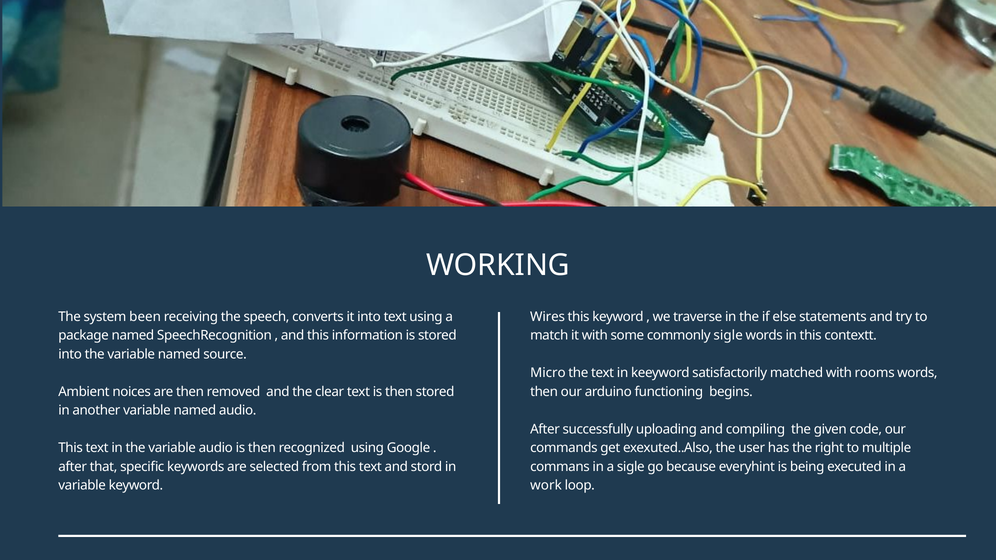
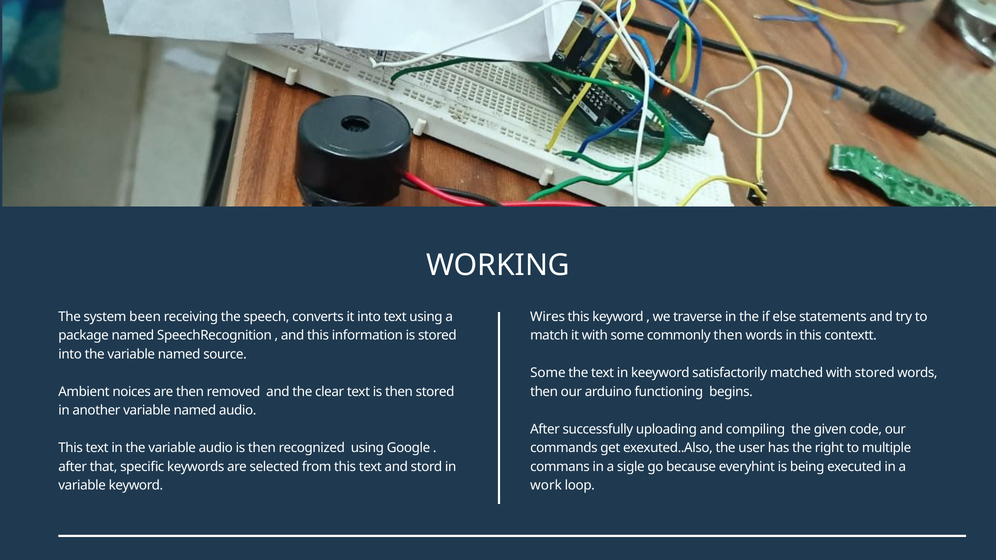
commonly sigle: sigle -> then
Micro at (548, 373): Micro -> Some
with rooms: rooms -> stored
